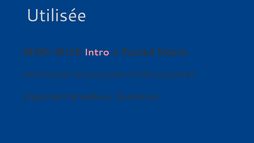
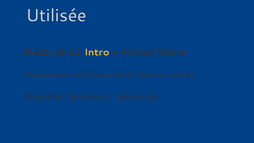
Intro at (97, 52) colour: pink -> yellow
Important: Important -> Chevallier
Solutions: Solutions -> Alexandre
